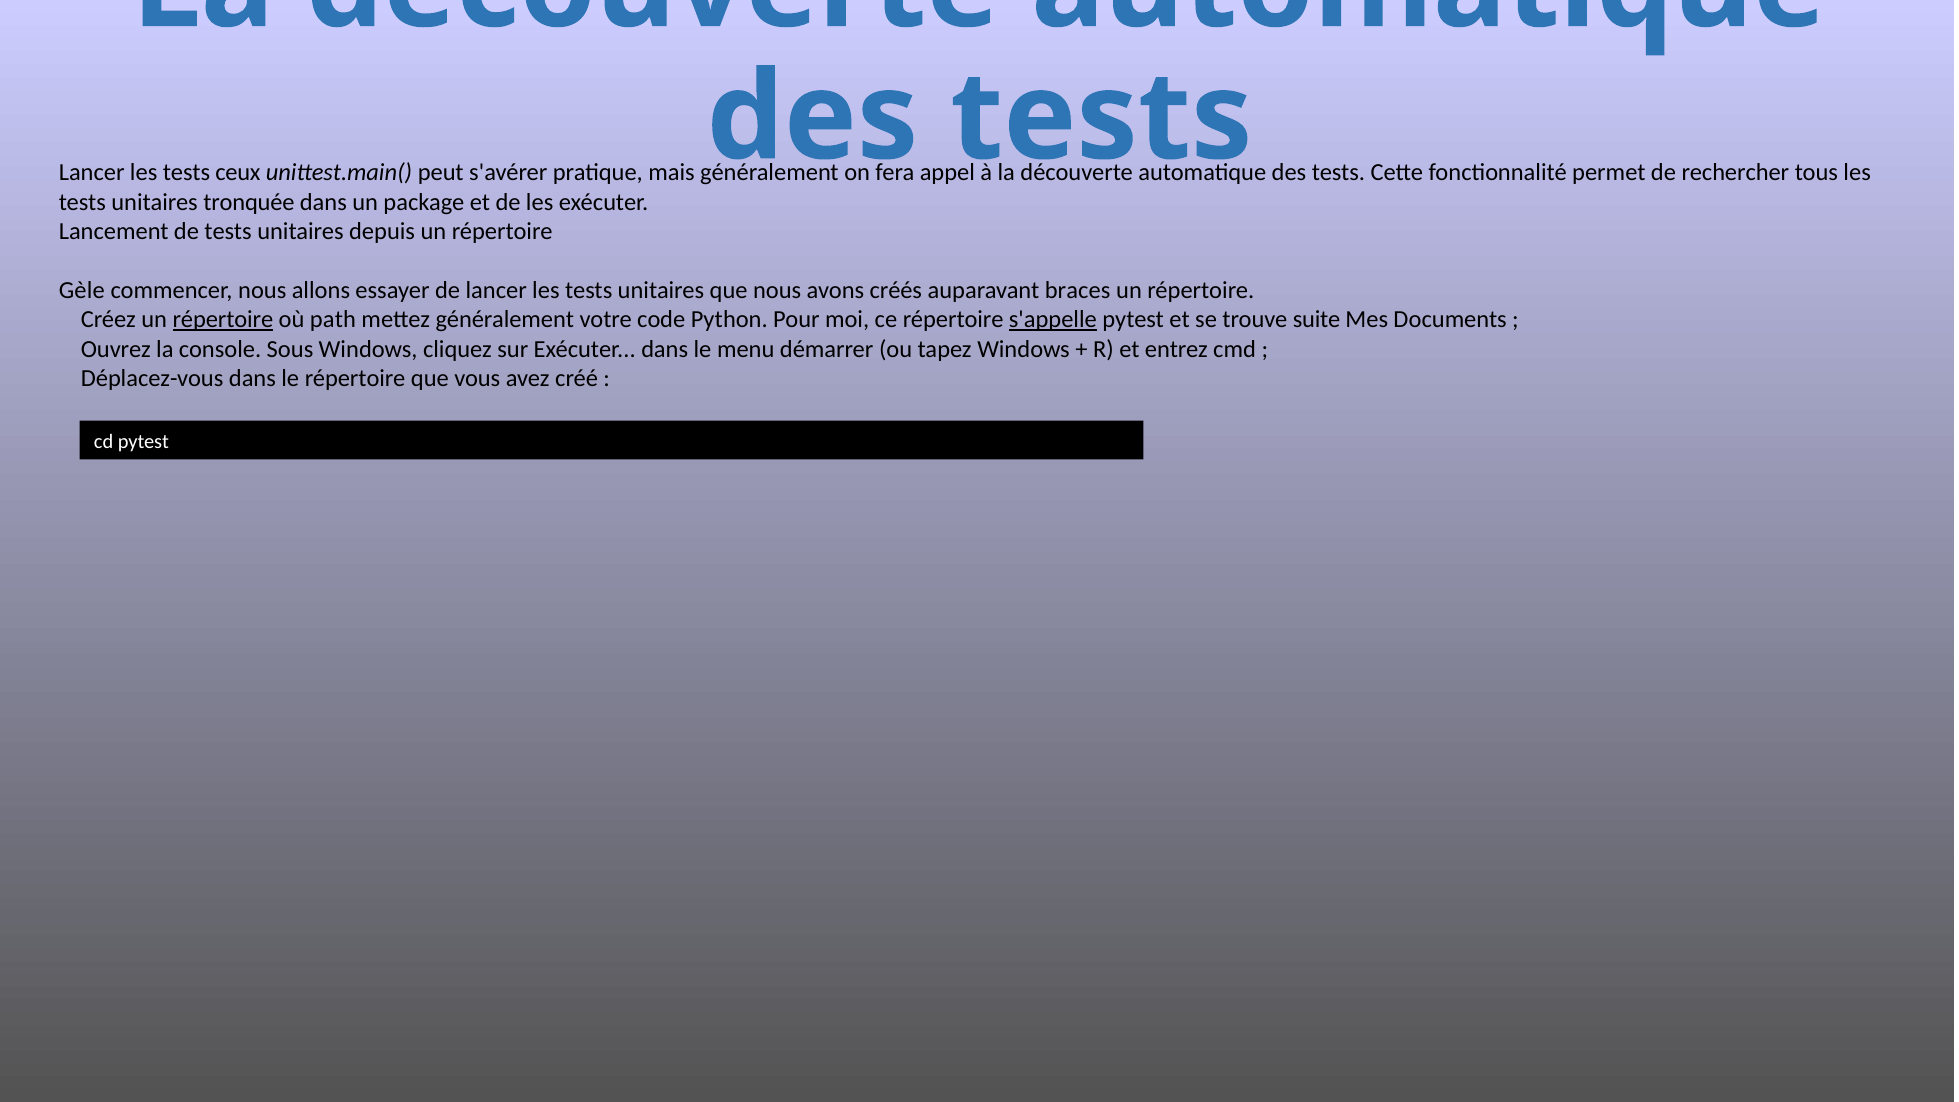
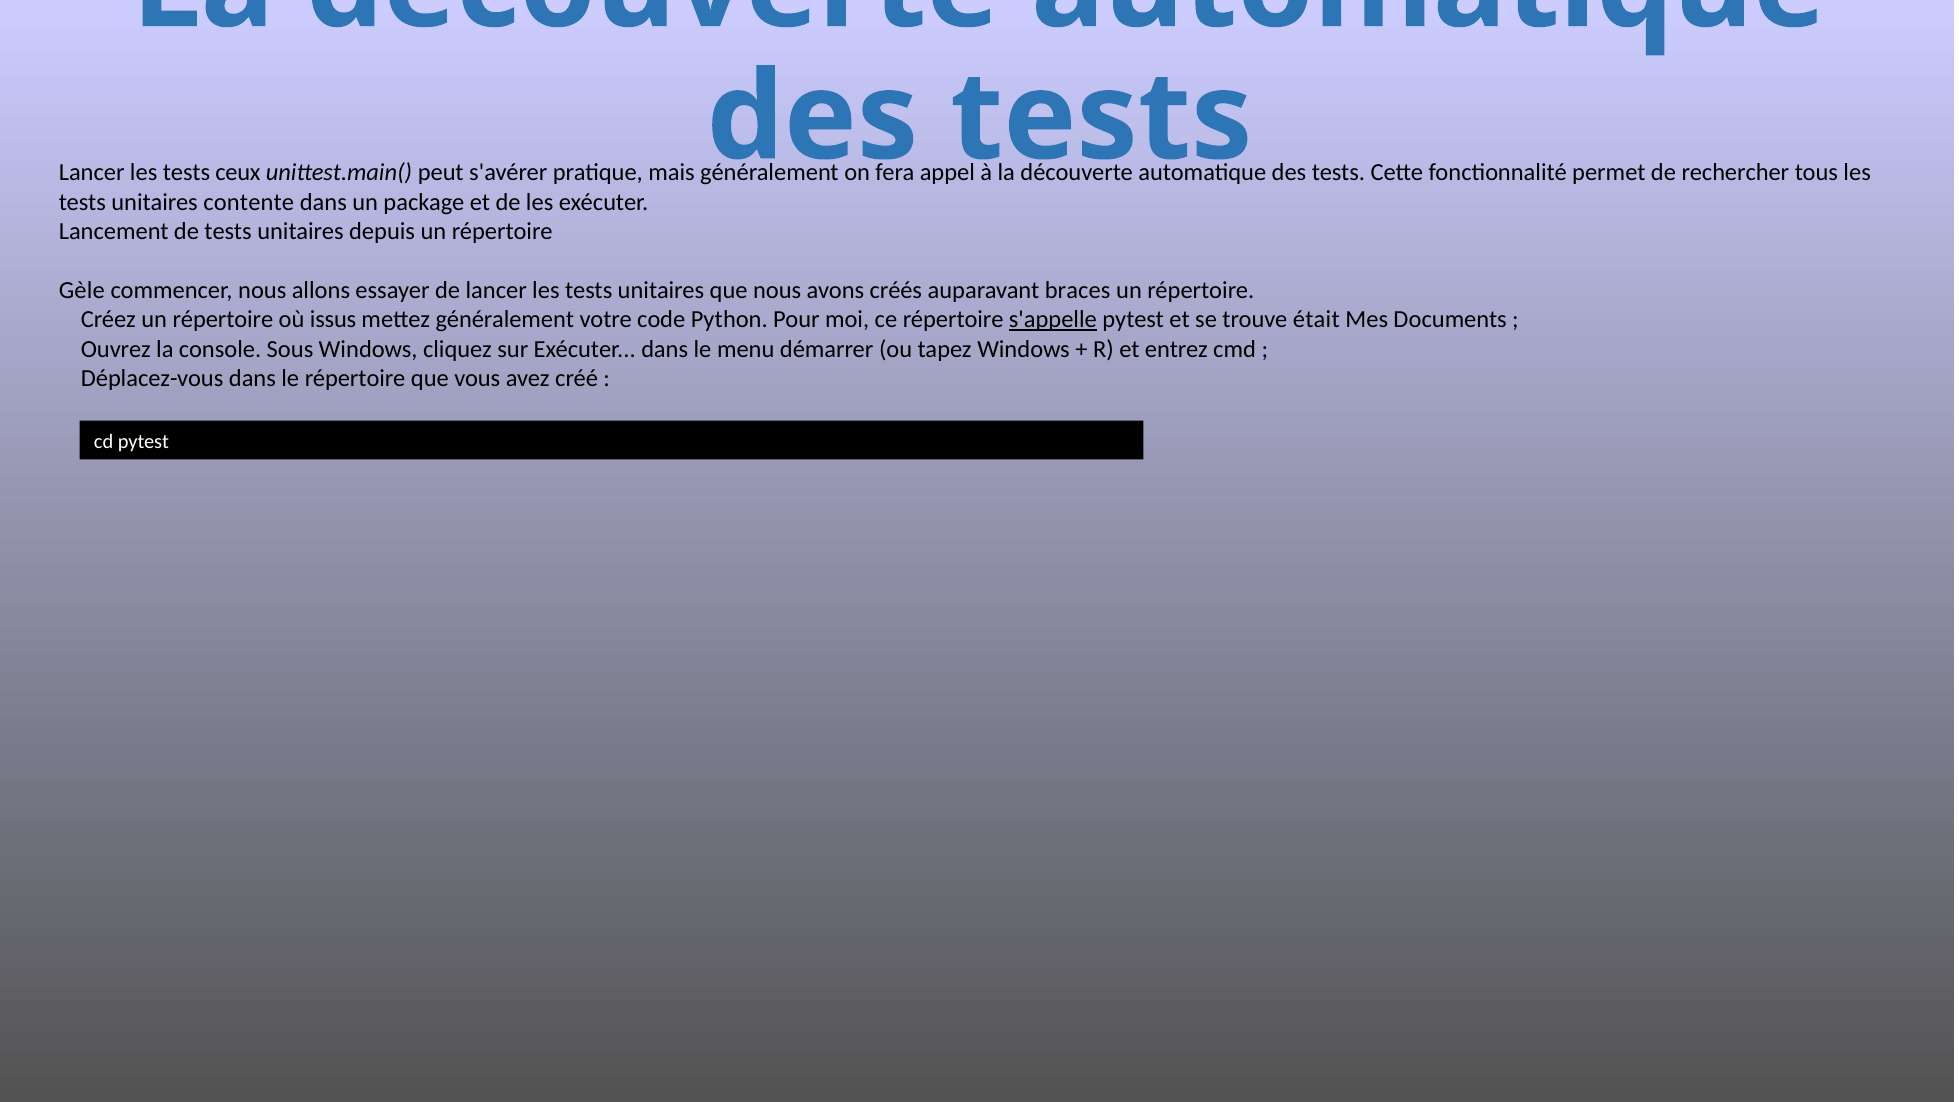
tronquée: tronquée -> contente
répertoire at (223, 320) underline: present -> none
path: path -> issus
suite: suite -> était
